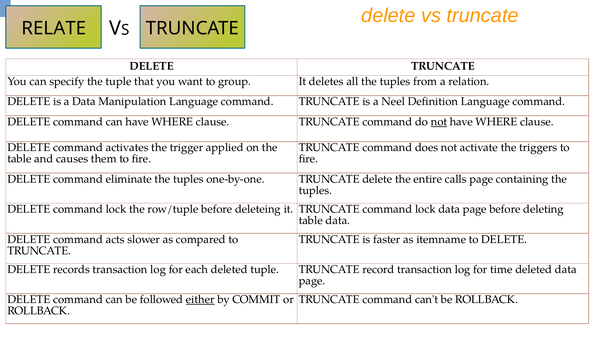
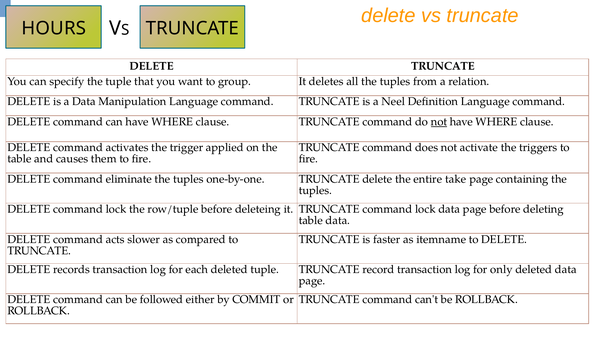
RELATE: RELATE -> HOURS
calls: calls -> take
time: time -> only
either underline: present -> none
